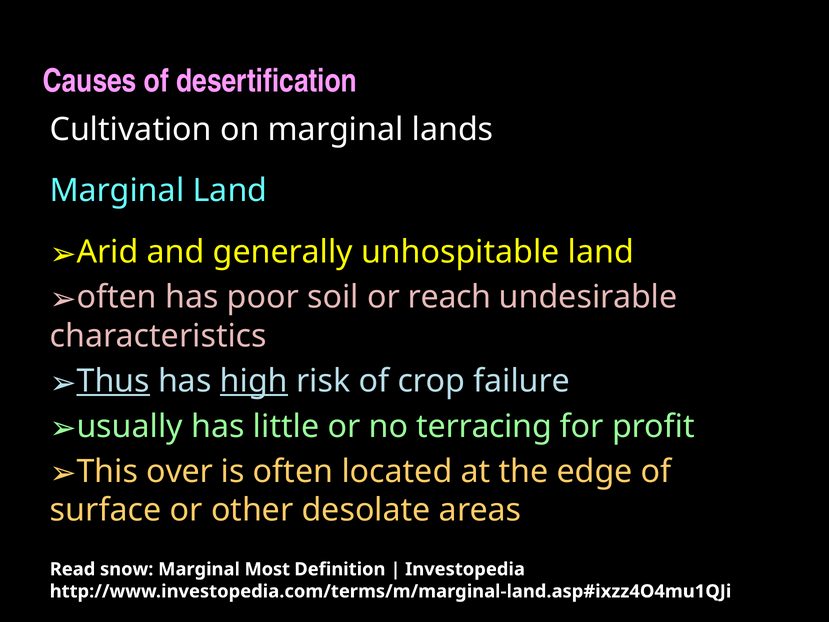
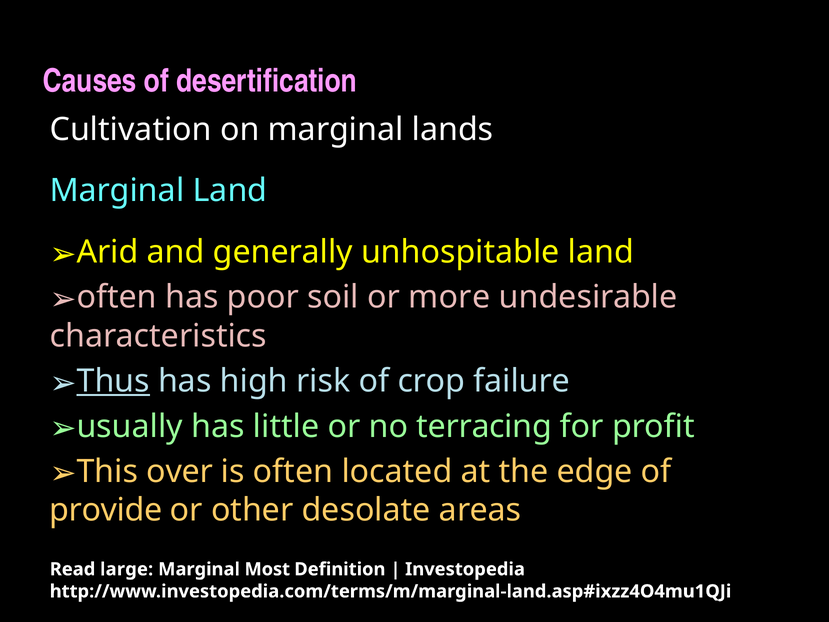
reach: reach -> more
high underline: present -> none
surface: surface -> provide
snow: snow -> large
